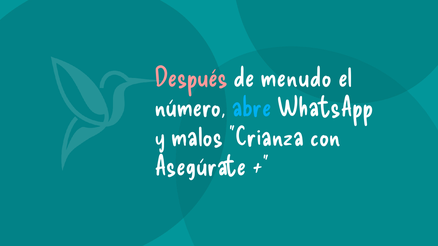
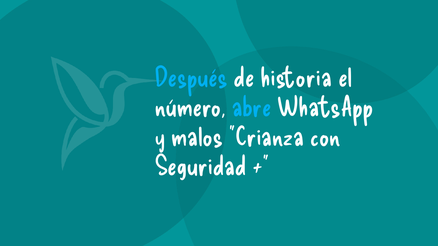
Después colour: pink -> light blue
menudo: menudo -> historia
Asegúrate: Asegúrate -> Seguridad
